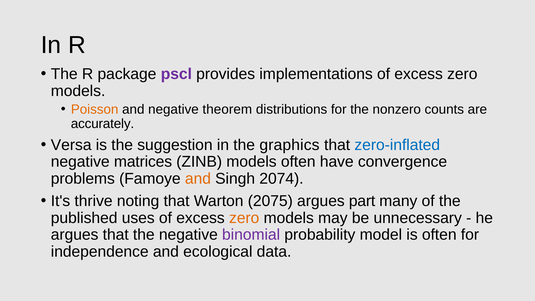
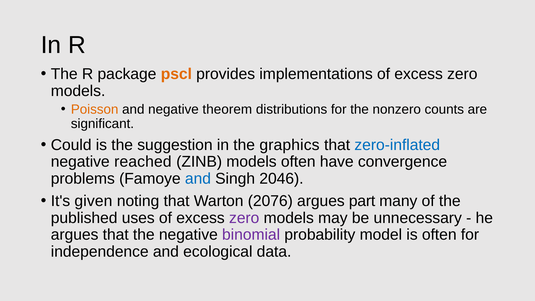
pscl colour: purple -> orange
accurately: accurately -> significant
Versa: Versa -> Could
matrices: matrices -> reached
and at (198, 179) colour: orange -> blue
2074: 2074 -> 2046
thrive: thrive -> given
2075: 2075 -> 2076
zero at (244, 218) colour: orange -> purple
